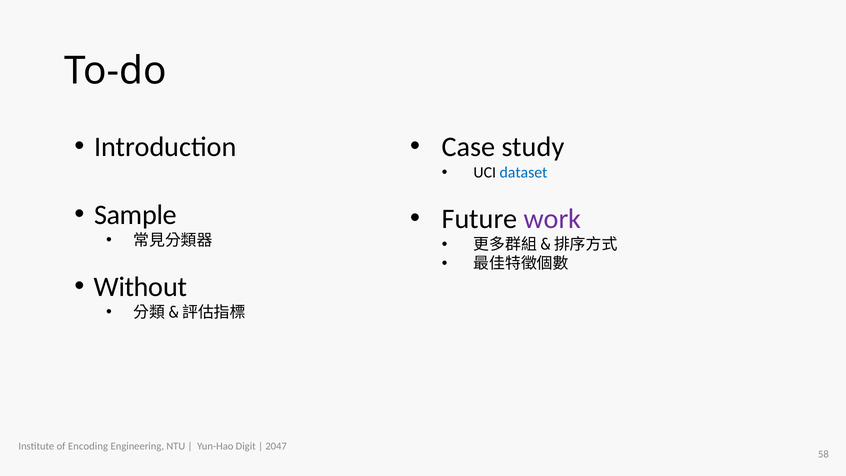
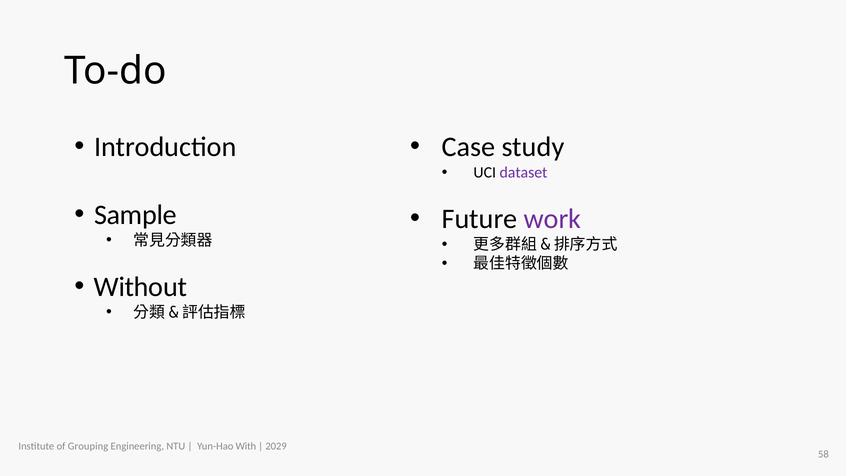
dataset colour: blue -> purple
Encoding: Encoding -> Grouping
Digit: Digit -> With
2047: 2047 -> 2029
